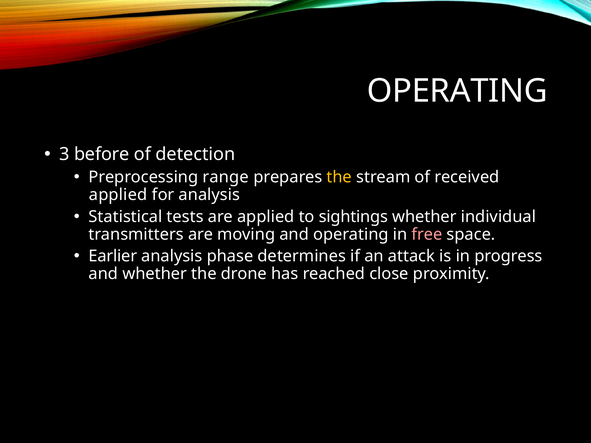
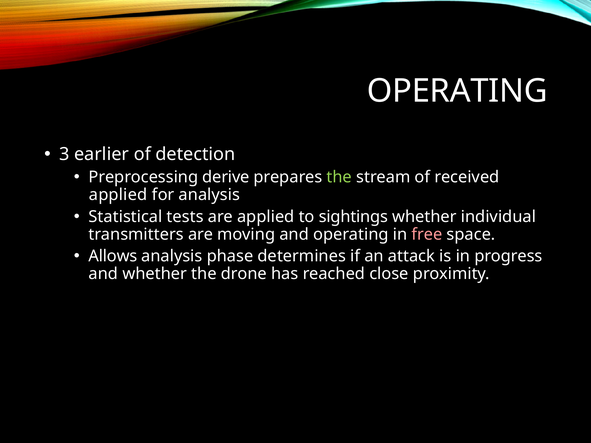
before: before -> earlier
range: range -> derive
the at (339, 177) colour: yellow -> light green
Earlier: Earlier -> Allows
